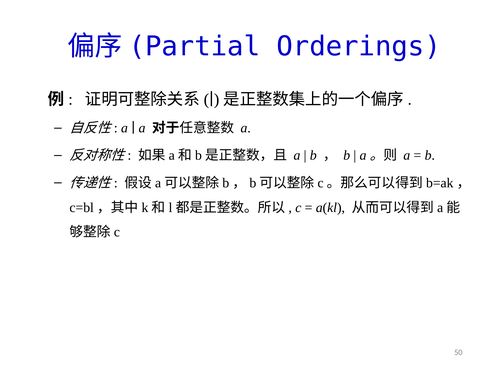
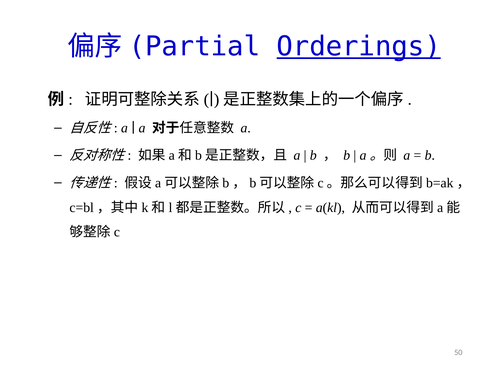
Orderings underline: none -> present
